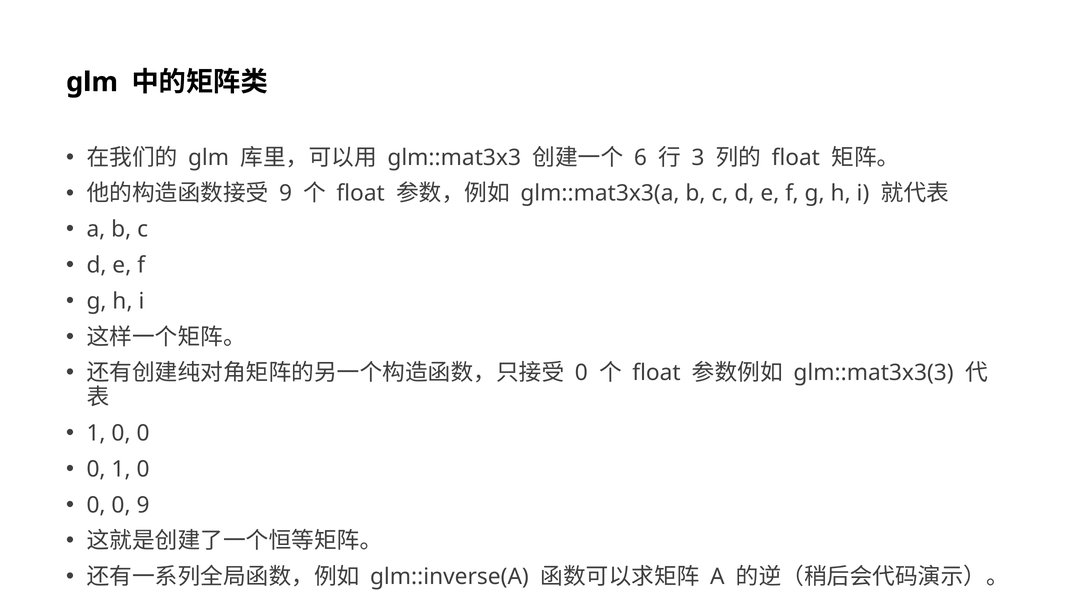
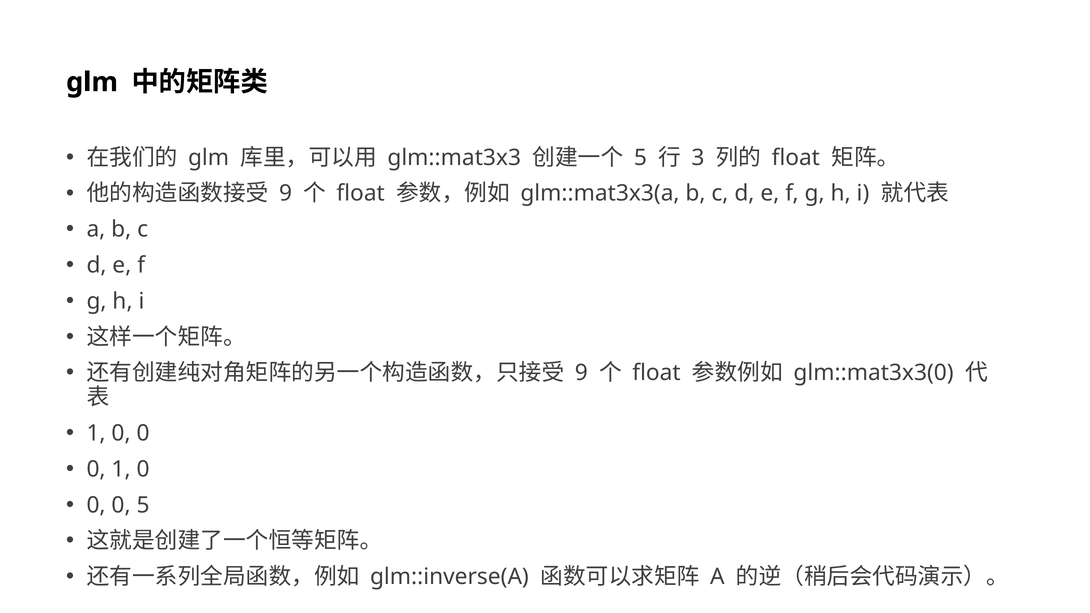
6 at (640, 158): 6 -> 5
0 at (581, 373): 0 -> 9
glm::mat3x3(3: glm::mat3x3(3 -> glm::mat3x3(0
0 9: 9 -> 5
